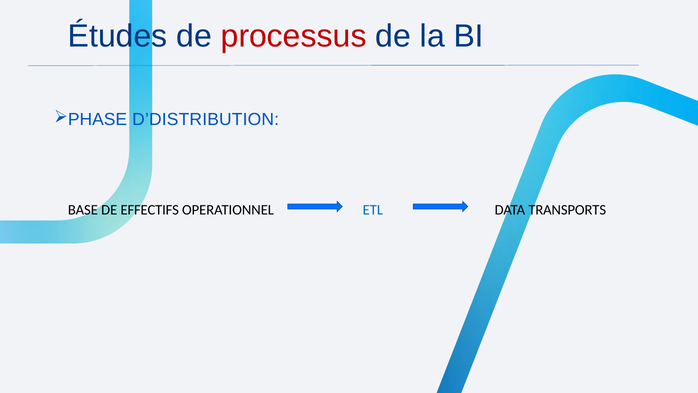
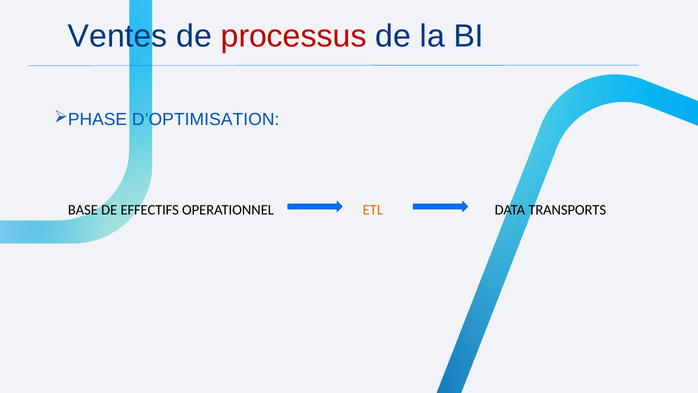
Études: Études -> Ventes
D’DISTRIBUTION: D’DISTRIBUTION -> D’OPTIMISATION
ETL colour: blue -> orange
